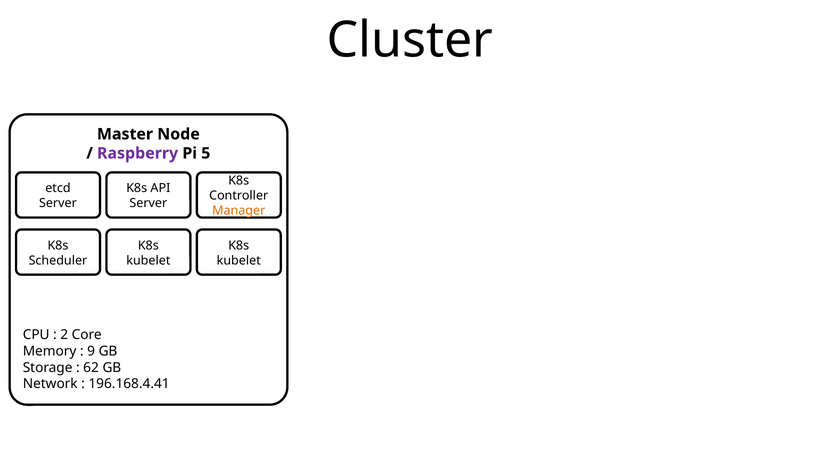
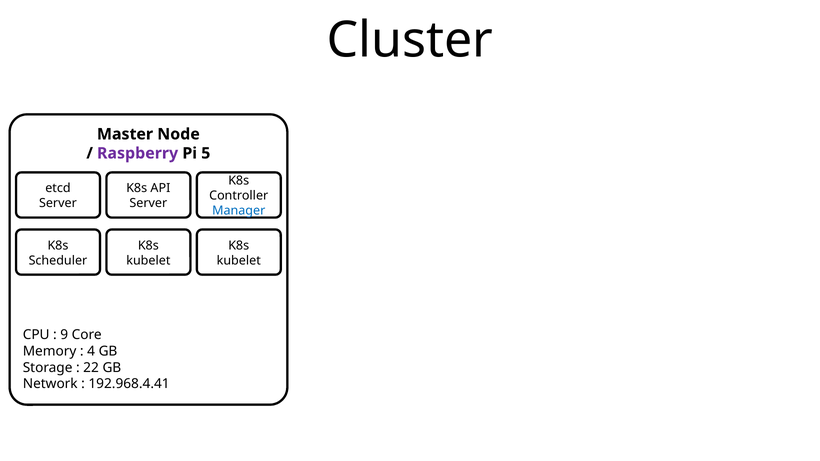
Manager colour: orange -> blue
2: 2 -> 9
9: 9 -> 4
62: 62 -> 22
196.168.4.41: 196.168.4.41 -> 192.968.4.41
